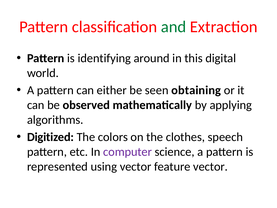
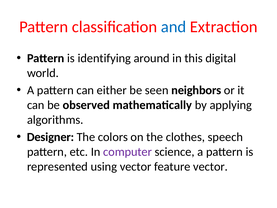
and colour: green -> blue
obtaining: obtaining -> neighbors
Digitized: Digitized -> Designer
